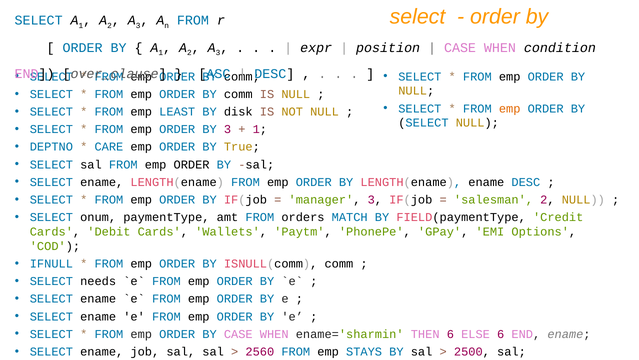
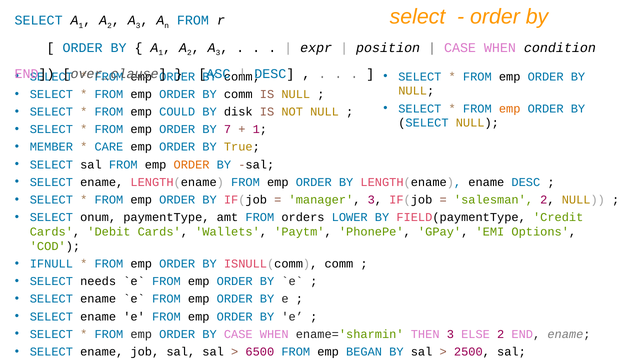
LEAST: LEAST -> COULD
BY 3: 3 -> 7
DEPTNO: DEPTNO -> MEMBER
ORDER at (192, 164) colour: black -> orange
MATCH: MATCH -> LOWER
THEN 6: 6 -> 3
ELSE 6: 6 -> 2
2560: 2560 -> 6500
STAYS: STAYS -> BEGAN
